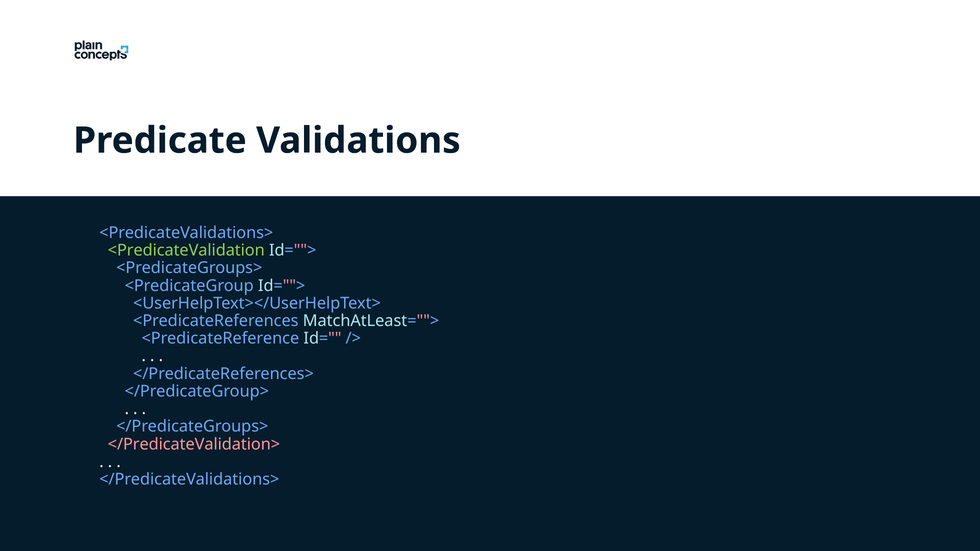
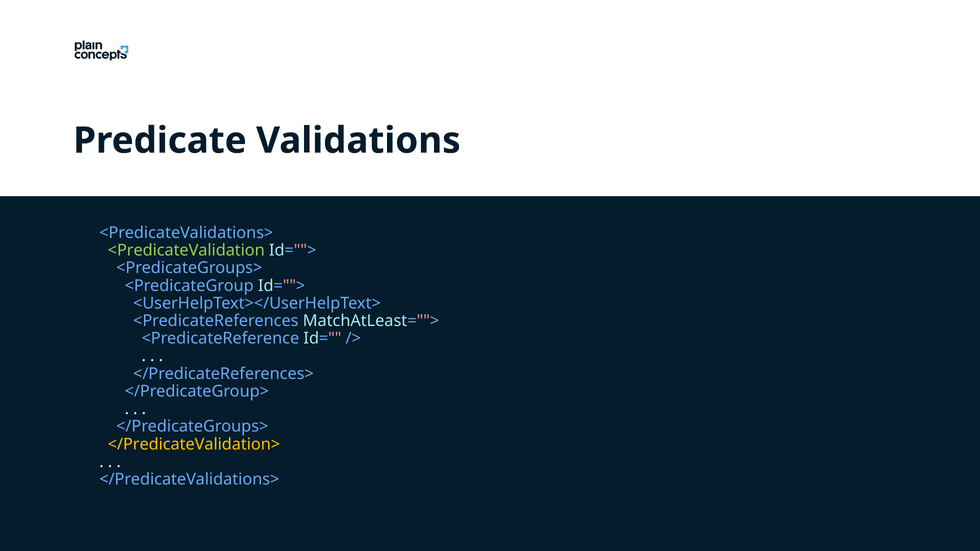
</PredicateValidation> colour: pink -> yellow
